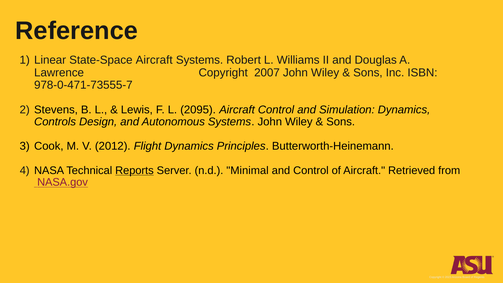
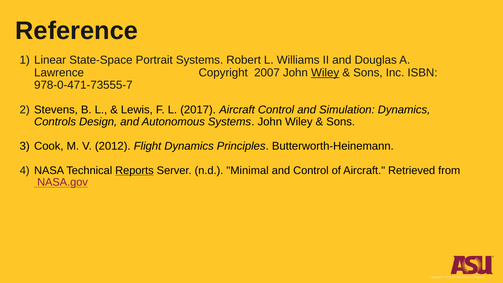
State-Space Aircraft: Aircraft -> Portrait
Wiley at (325, 73) underline: none -> present
2095: 2095 -> 2017
